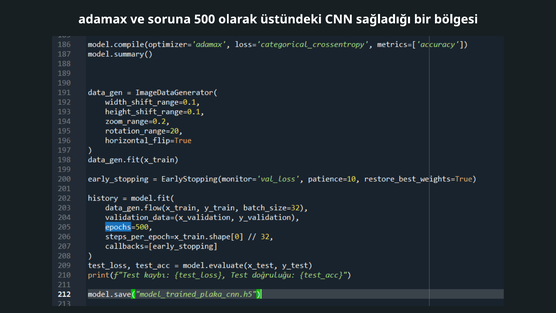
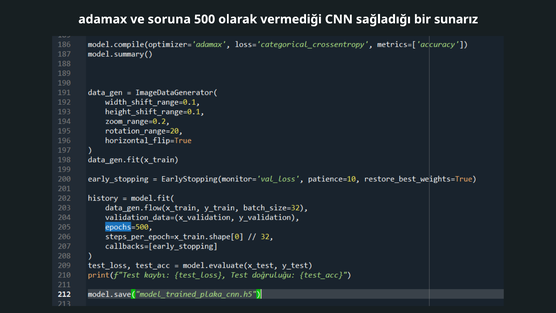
üstündeki: üstündeki -> vermediği
bölgesi: bölgesi -> sunarız
